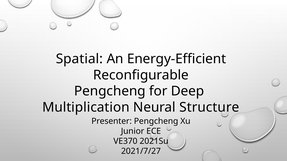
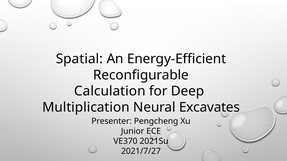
Pengcheng at (110, 91): Pengcheng -> Calculation
Structure: Structure -> Excavates
